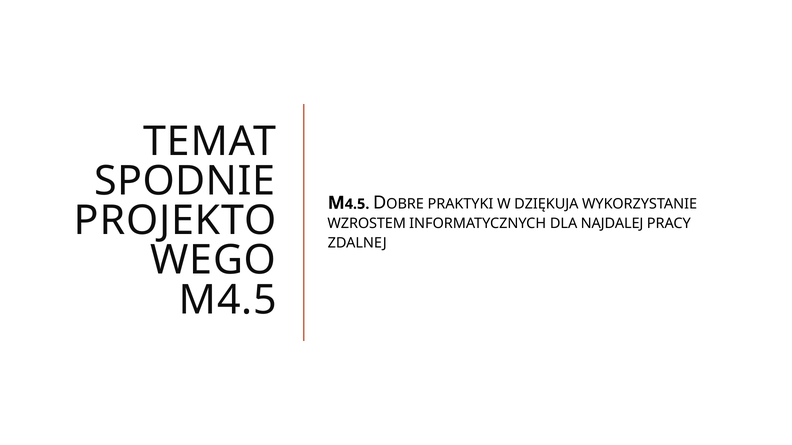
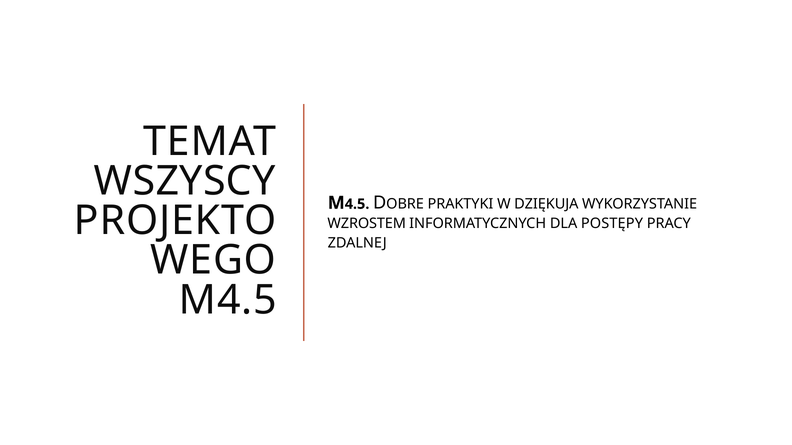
SPODNIE: SPODNIE -> WSZYSCY
NAJDALEJ: NAJDALEJ -> POSTĘPY
